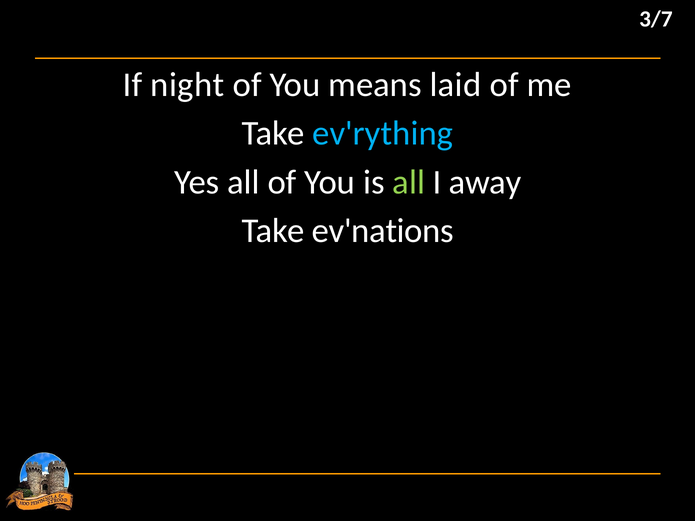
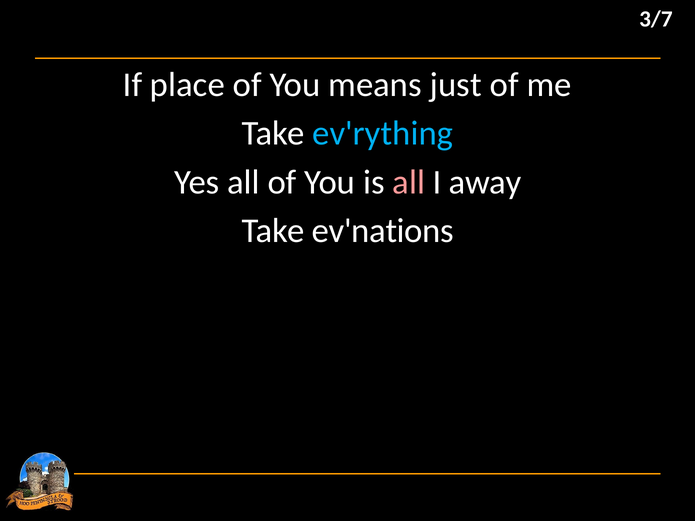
night: night -> place
laid: laid -> just
all at (409, 182) colour: light green -> pink
